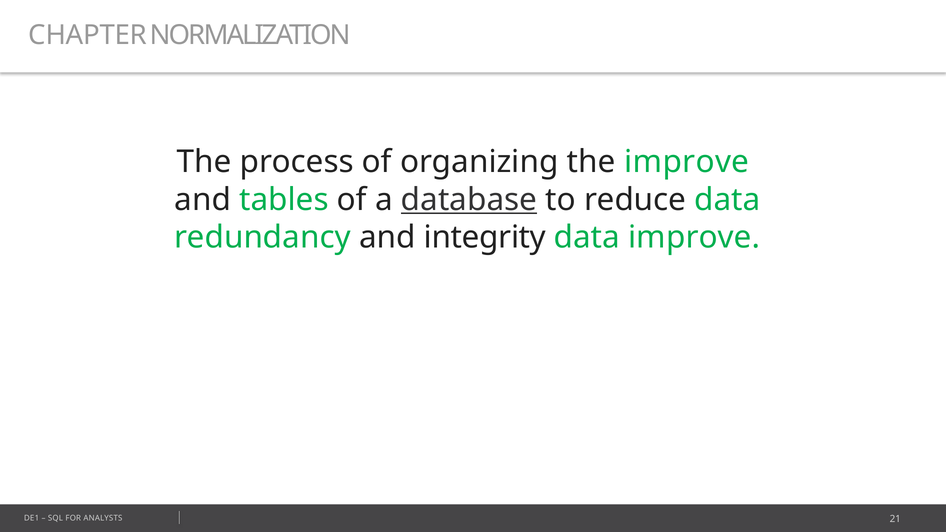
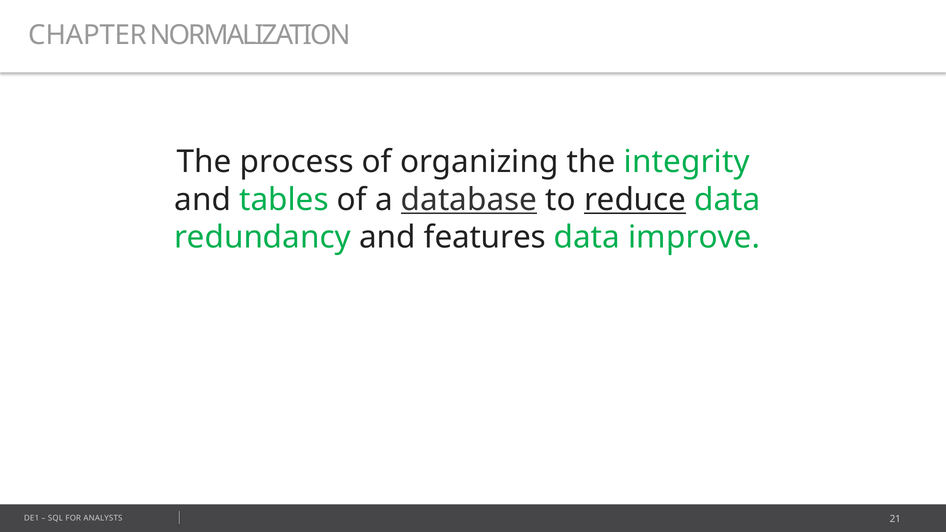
the improve: improve -> integrity
reduce underline: none -> present
integrity: integrity -> features
